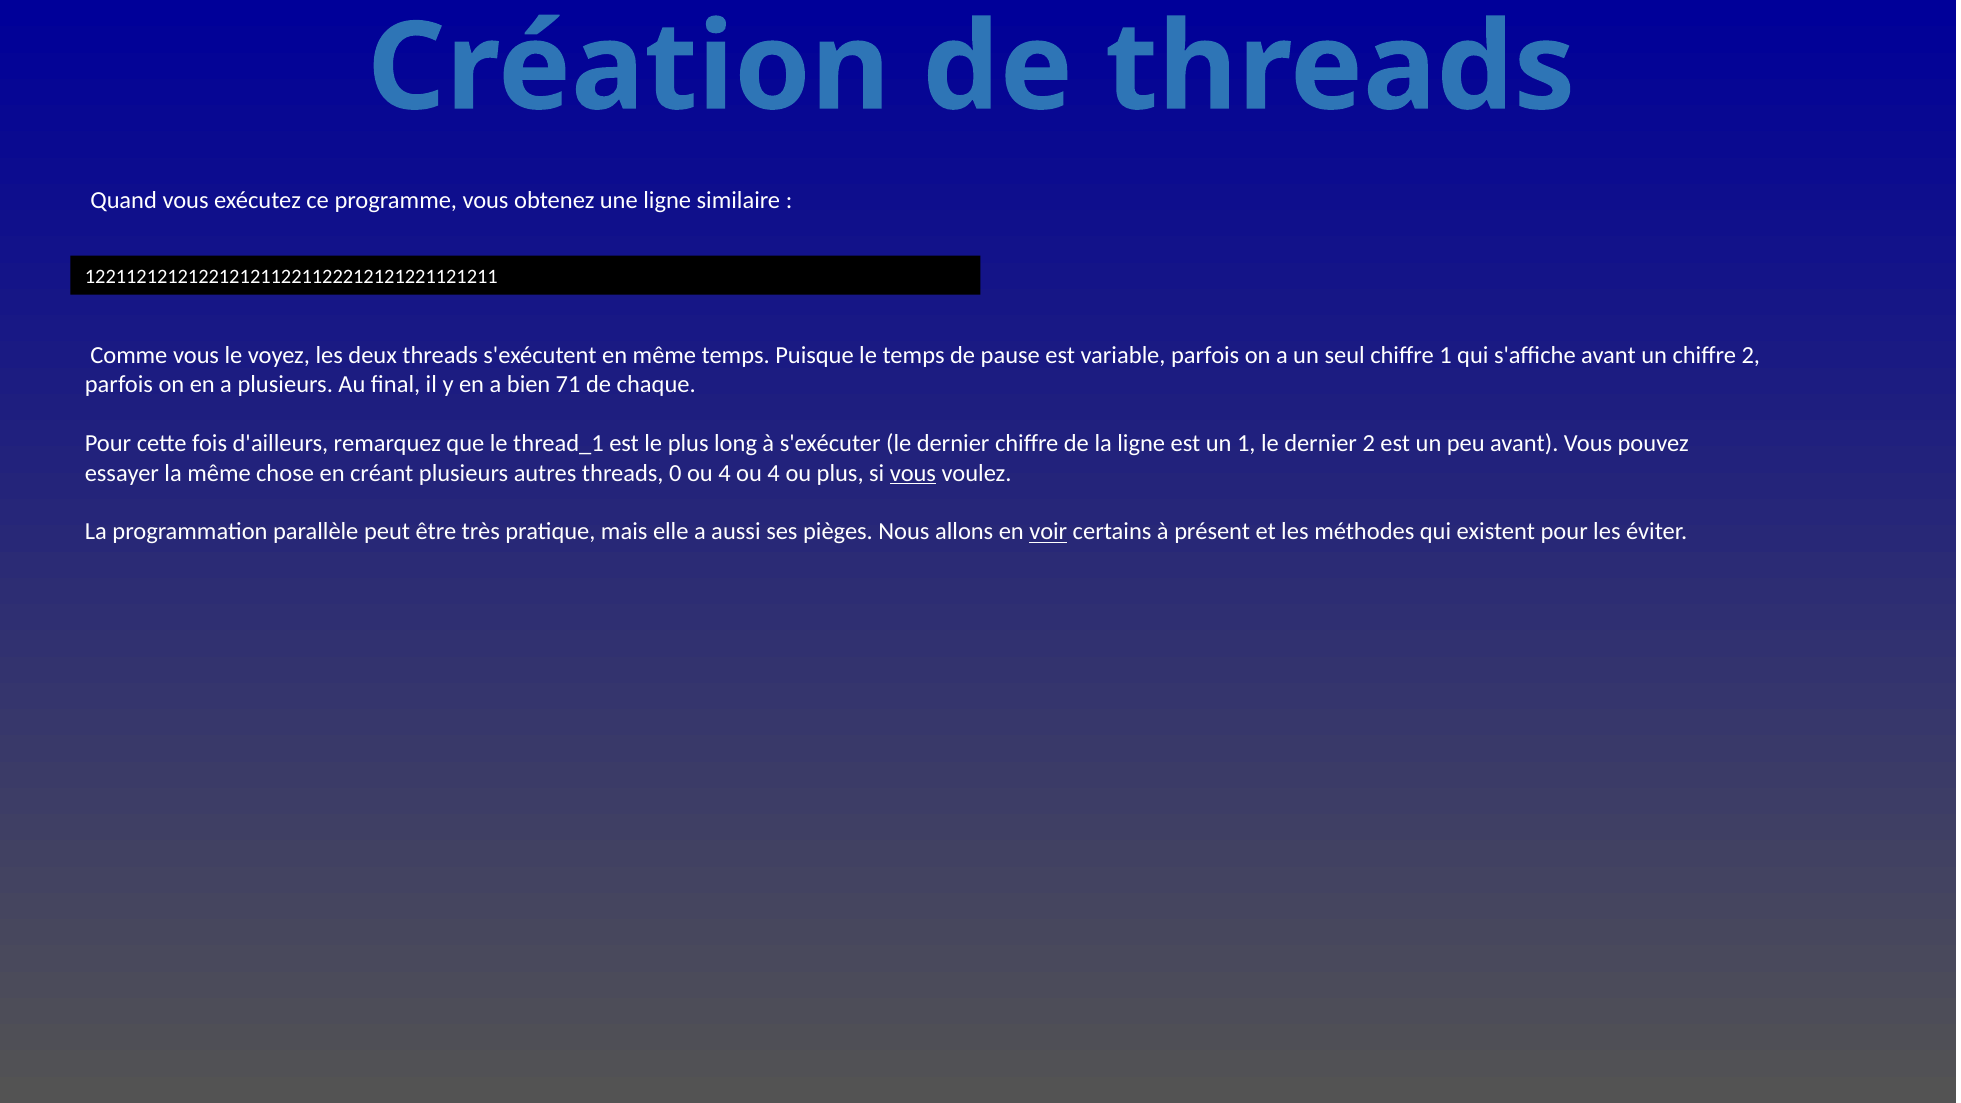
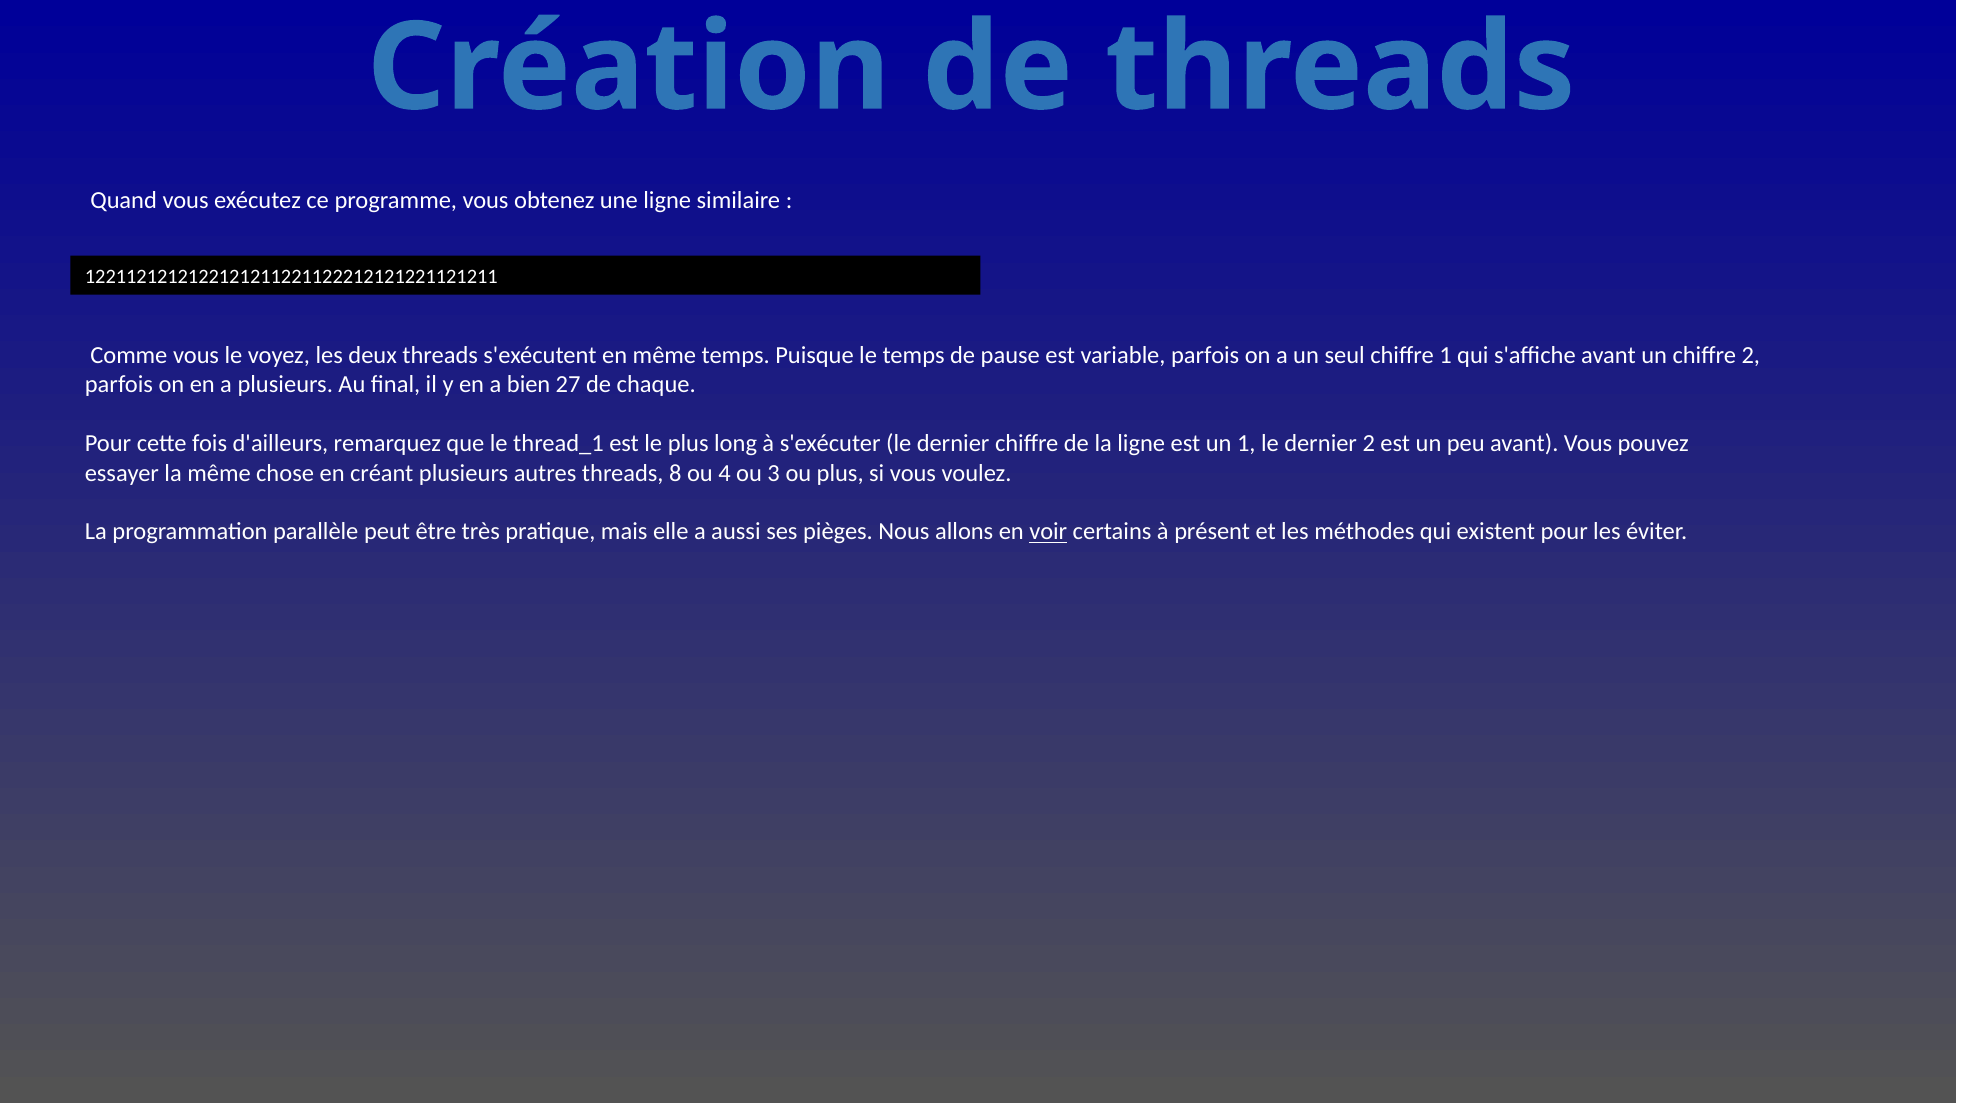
71: 71 -> 27
0: 0 -> 8
4 ou 4: 4 -> 3
vous at (913, 473) underline: present -> none
